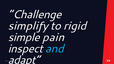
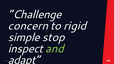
simplify: simplify -> concern
pain: pain -> stop
and colour: light blue -> light green
